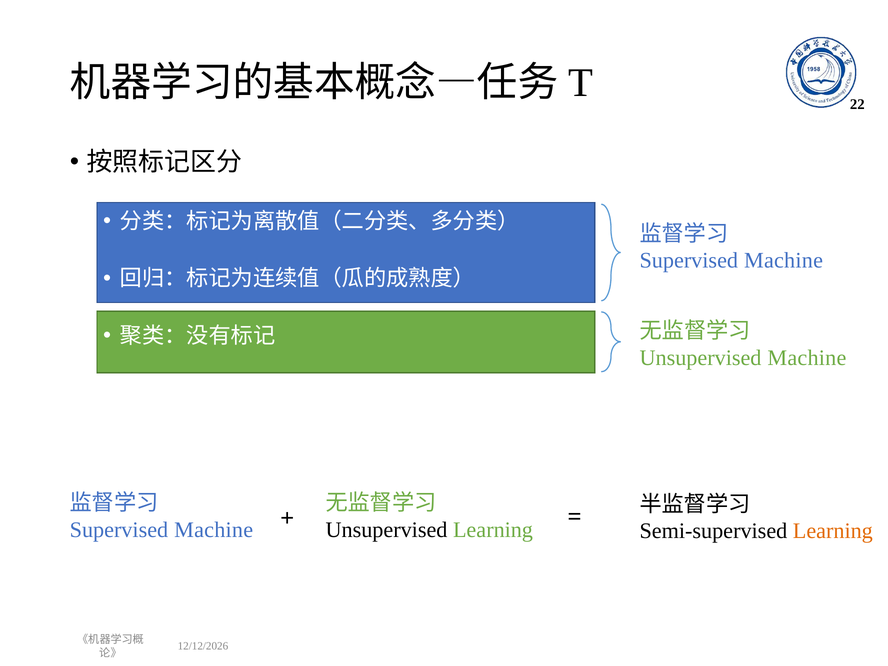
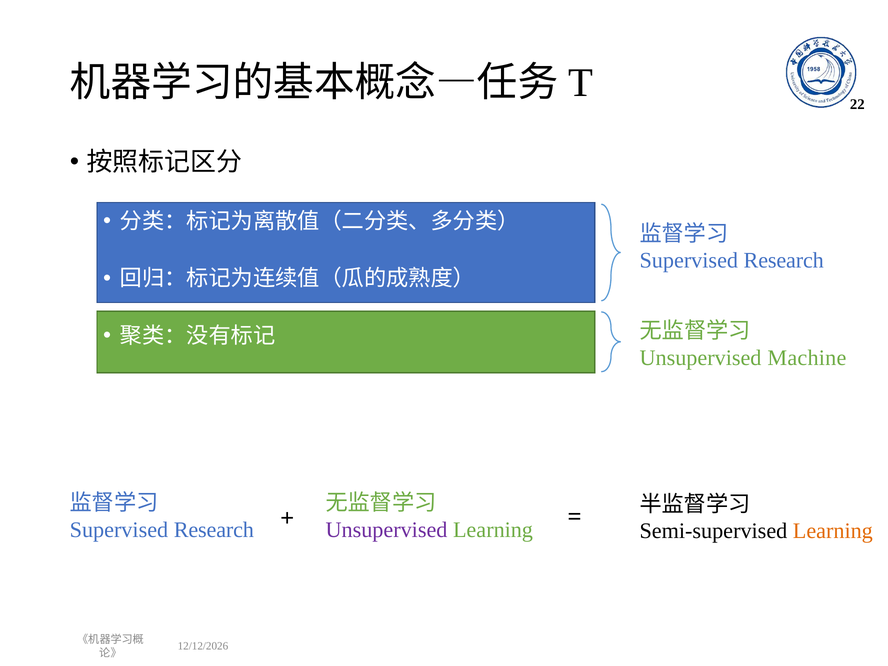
Machine at (784, 261): Machine -> Research
Machine at (214, 530): Machine -> Research
Unsupervised at (386, 530) colour: black -> purple
